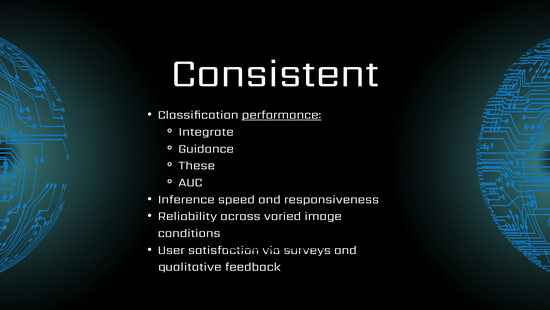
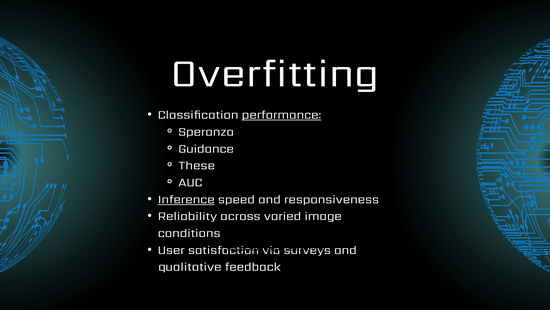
Consistent: Consistent -> Overfitting
Integrate: Integrate -> Speranza
Inference underline: none -> present
